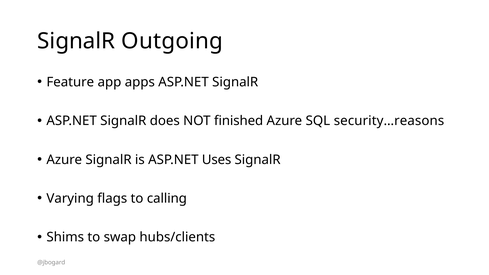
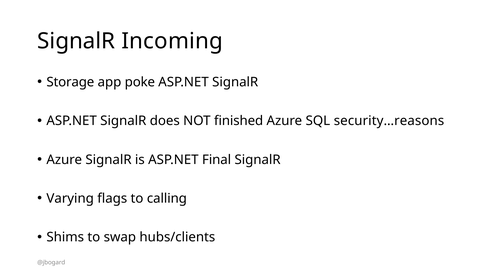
Outgoing: Outgoing -> Incoming
Feature: Feature -> Storage
apps: apps -> poke
Uses: Uses -> Final
